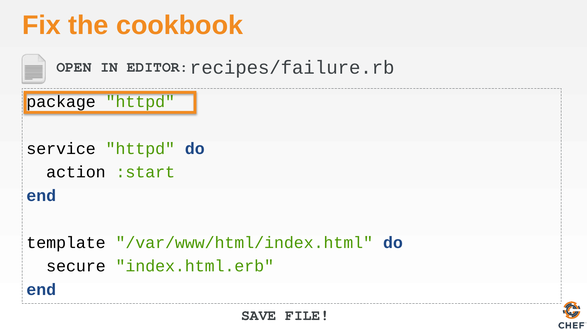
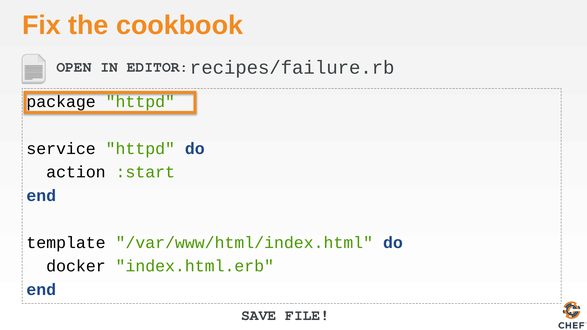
secure: secure -> docker
